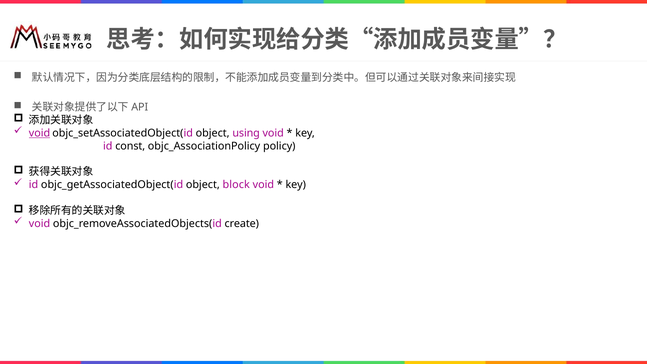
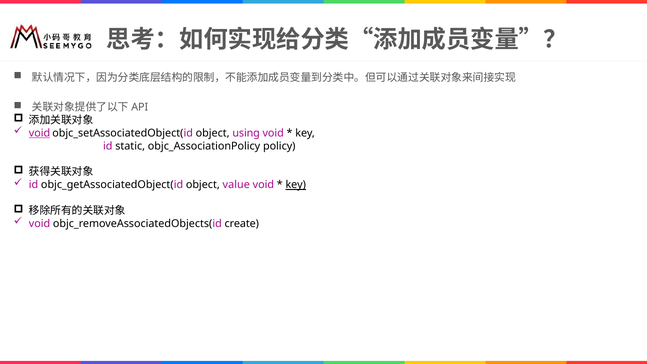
const: const -> static
block: block -> value
key at (296, 185) underline: none -> present
